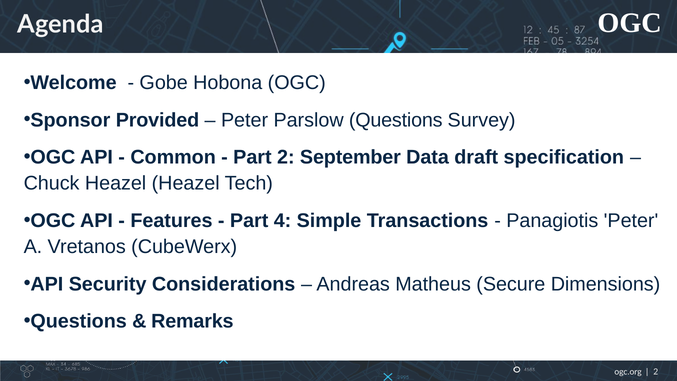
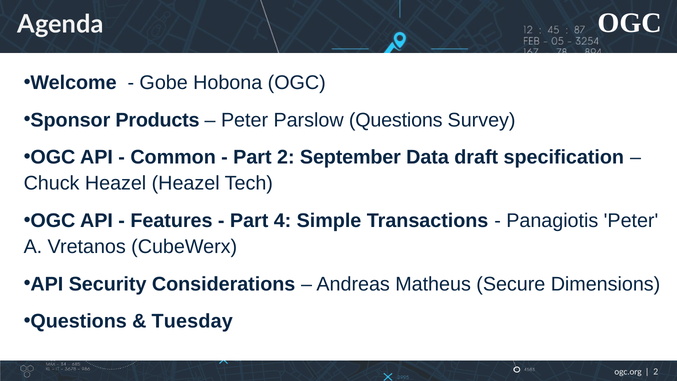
Provided: Provided -> Products
Remarks: Remarks -> Tuesday
